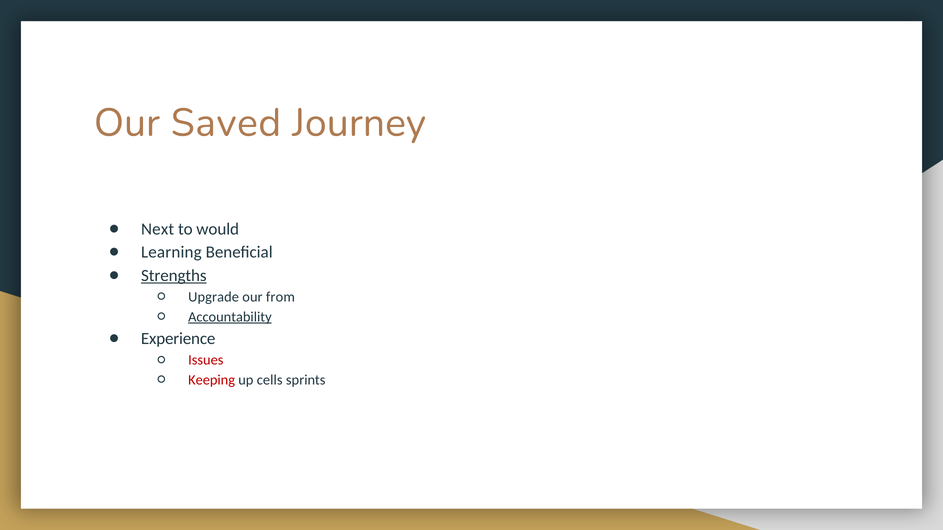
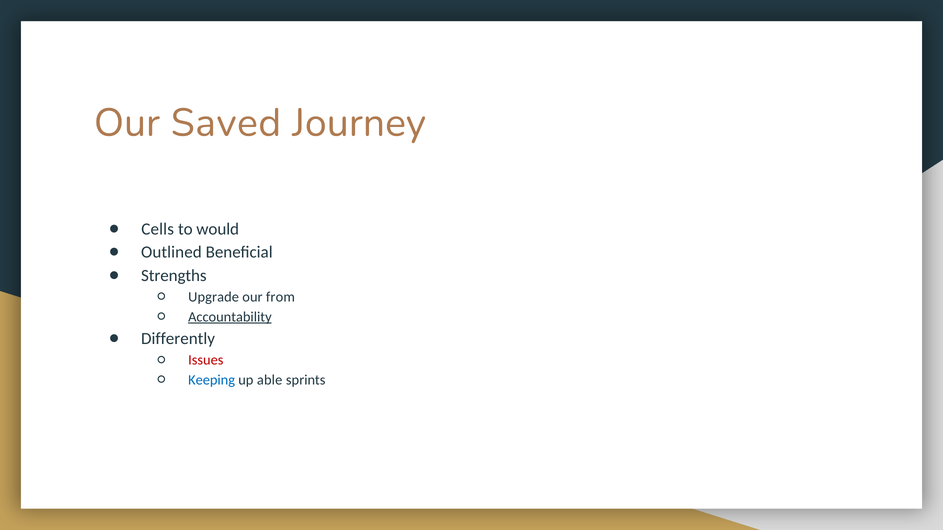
Next: Next -> Cells
Learning: Learning -> Outlined
Strengths underline: present -> none
Experience: Experience -> Differently
Keeping colour: red -> blue
cells: cells -> able
